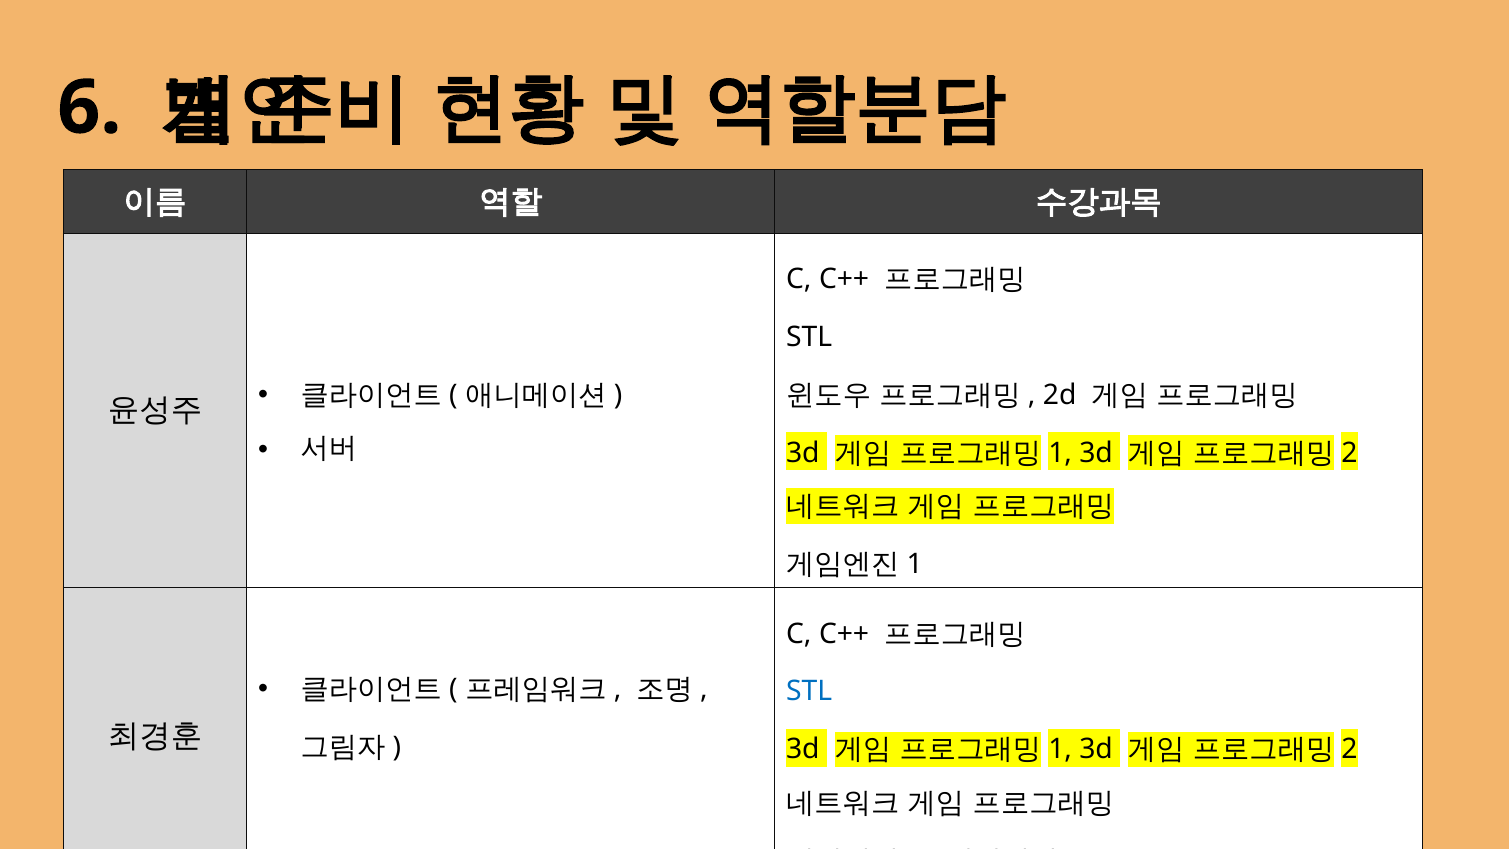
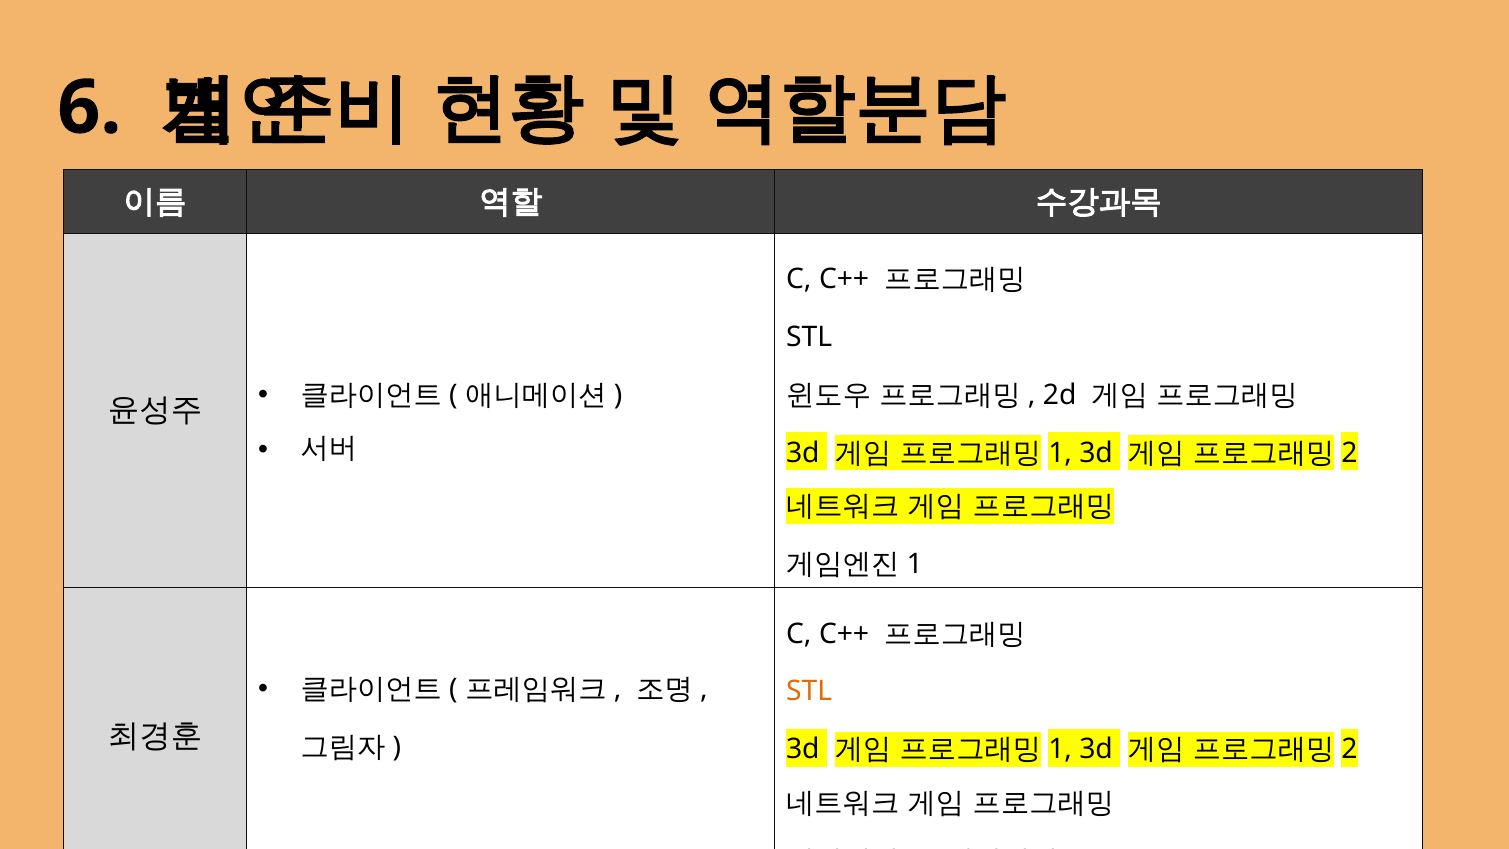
STL at (809, 691) colour: blue -> orange
